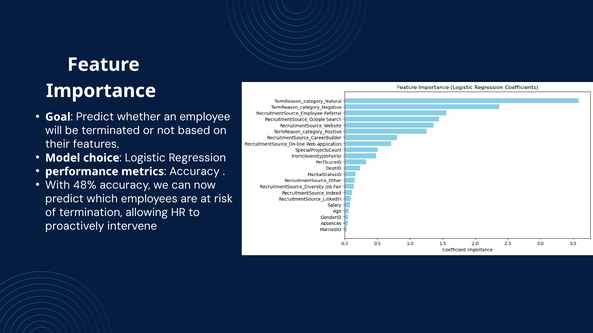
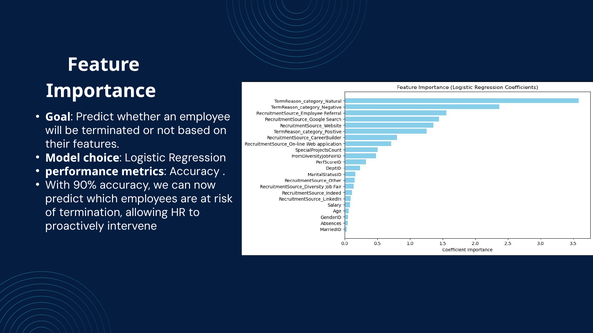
48%: 48% -> 90%
